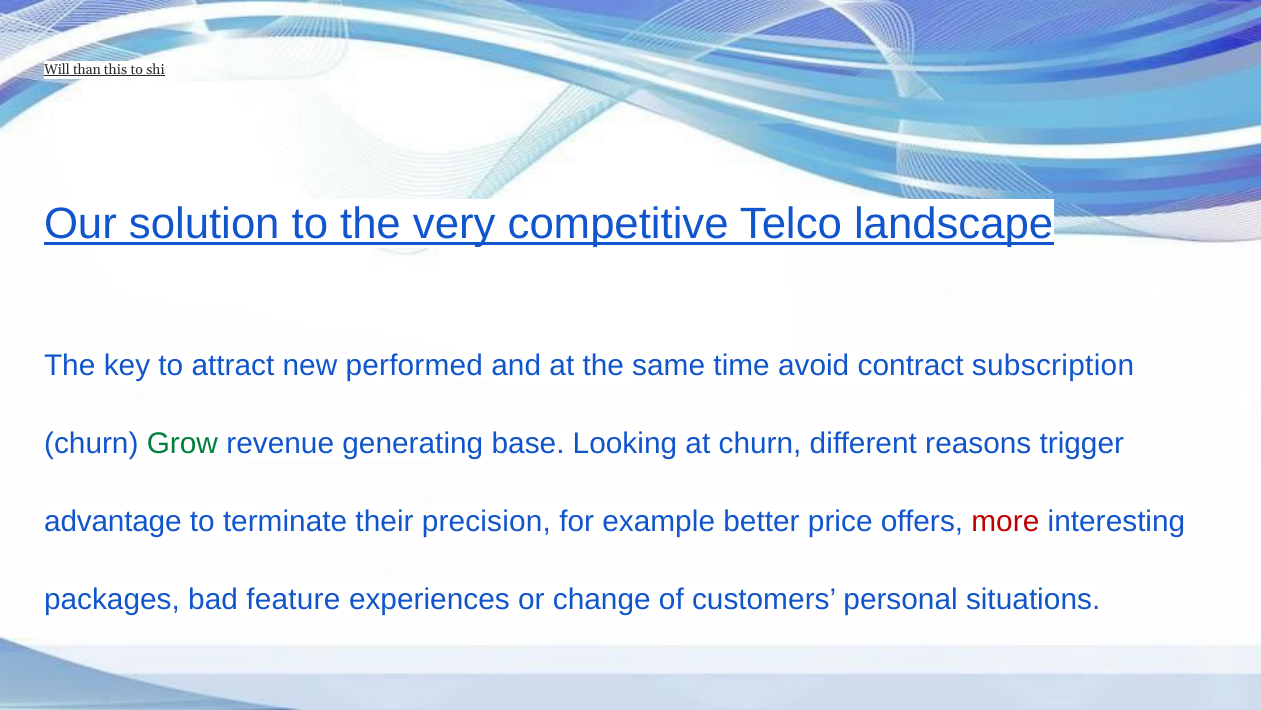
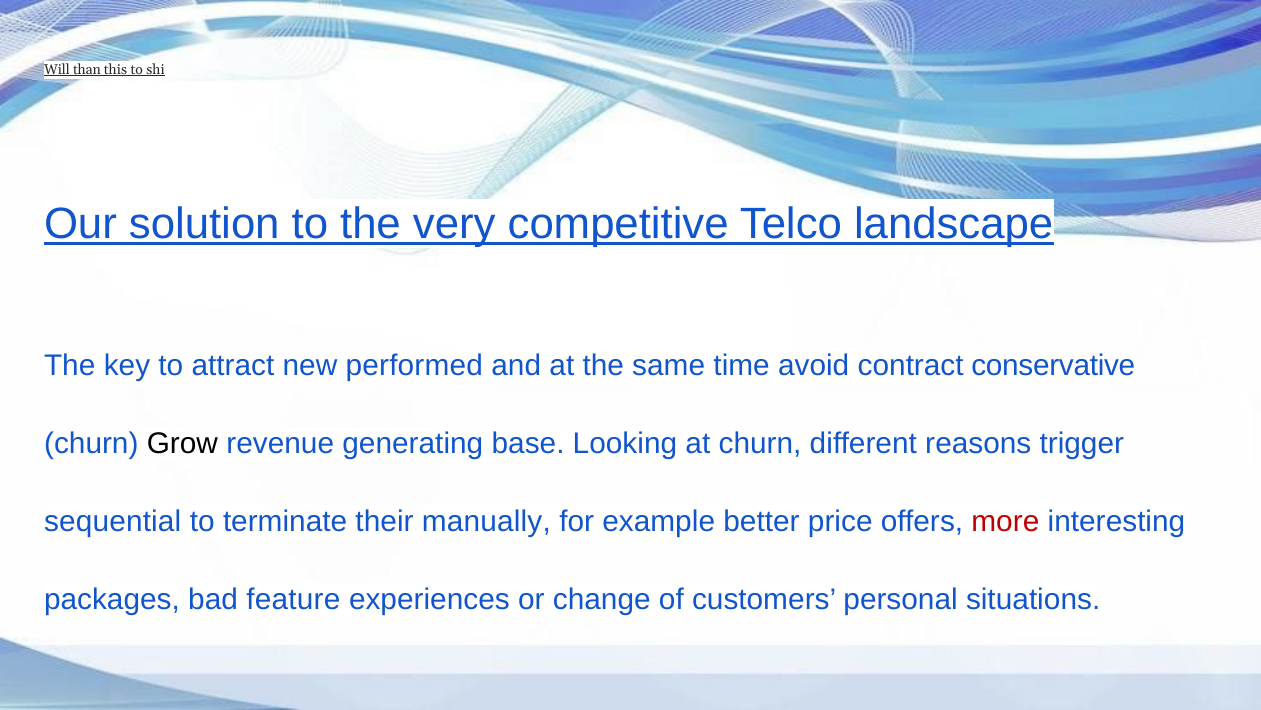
subscription: subscription -> conservative
Grow colour: green -> black
advantage: advantage -> sequential
precision: precision -> manually
